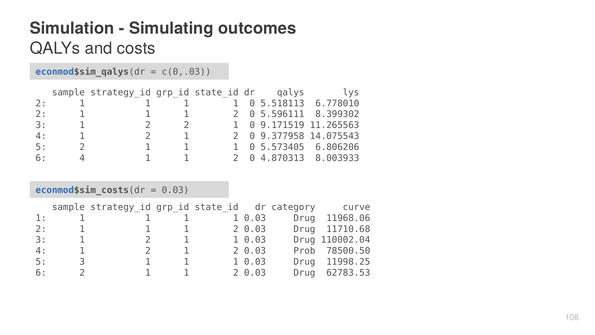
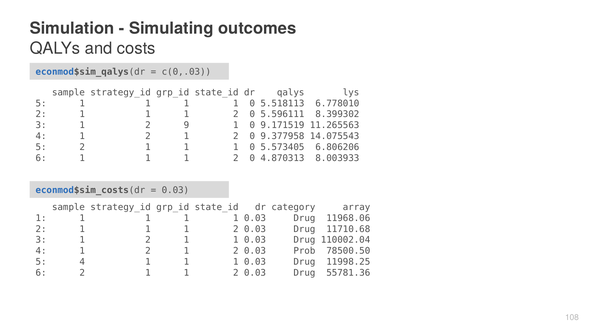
2 at (41, 103): 2 -> 5
2 2: 2 -> 9
6 4: 4 -> 1
curve: curve -> array
5 3: 3 -> 4
62783.53: 62783.53 -> 55781.36
